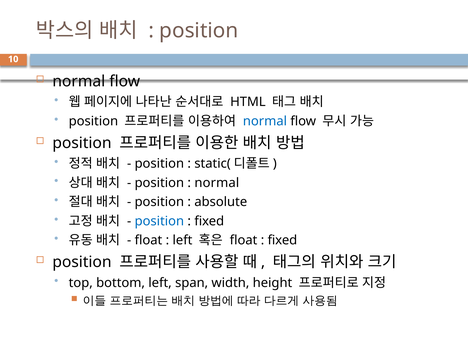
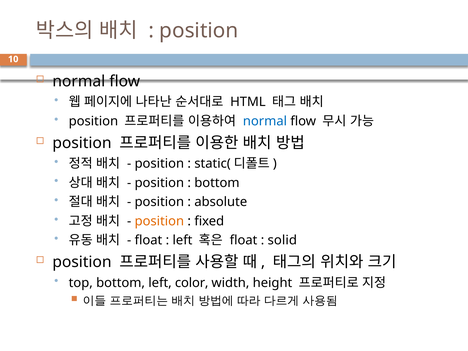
normal at (217, 183): normal -> bottom
position at (159, 221) colour: blue -> orange
fixed at (282, 240): fixed -> solid
span: span -> color
